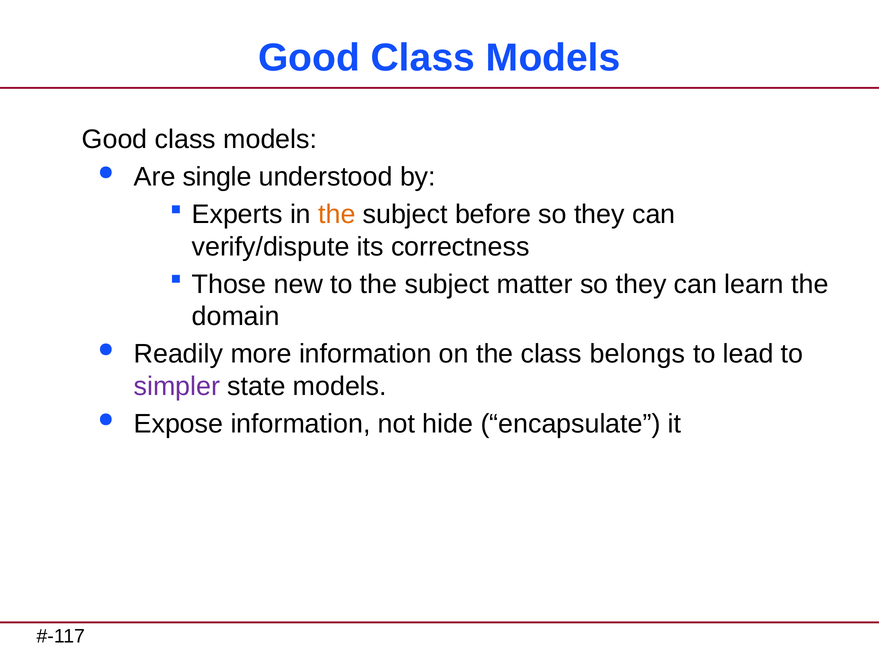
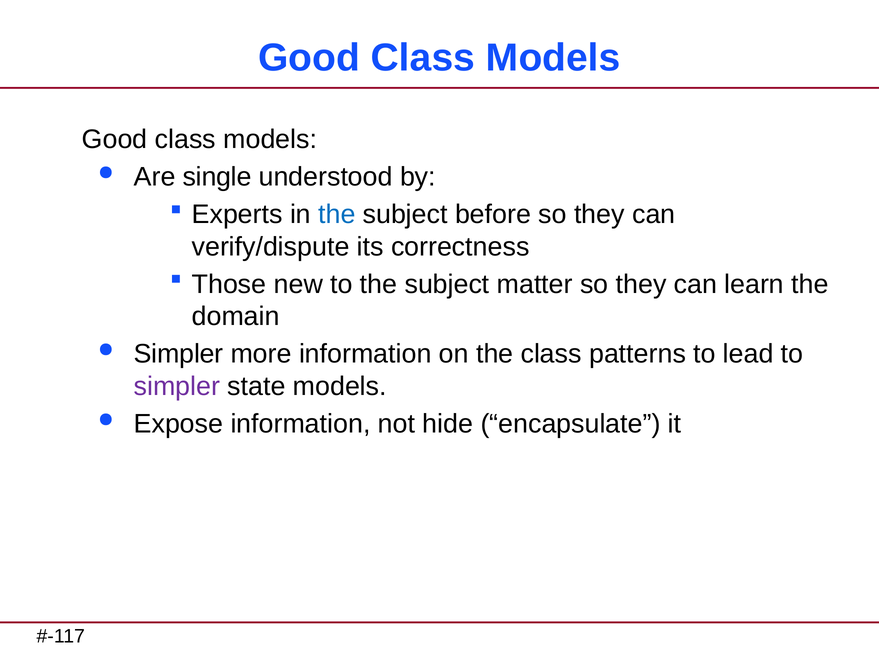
the at (337, 215) colour: orange -> blue
Readily at (178, 354): Readily -> Simpler
belongs: belongs -> patterns
